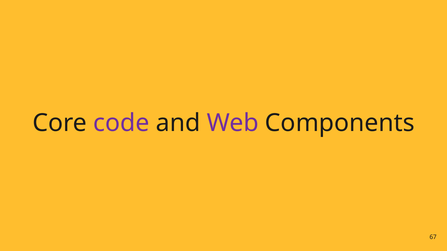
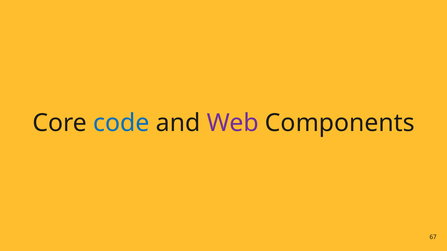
code colour: purple -> blue
